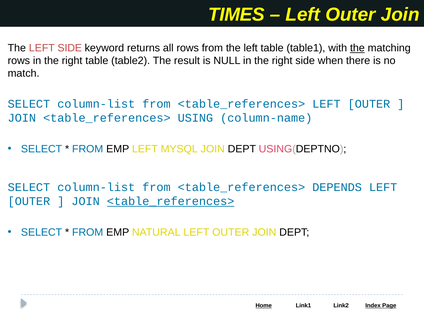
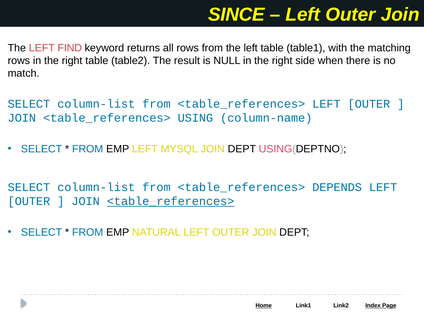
TIMES: TIMES -> SINCE
LEFT SIDE: SIDE -> FIND
the at (357, 48) underline: present -> none
